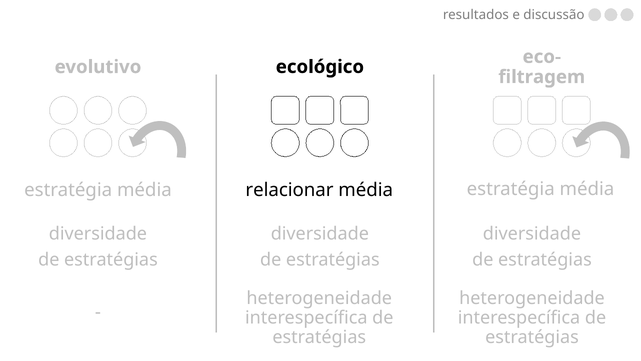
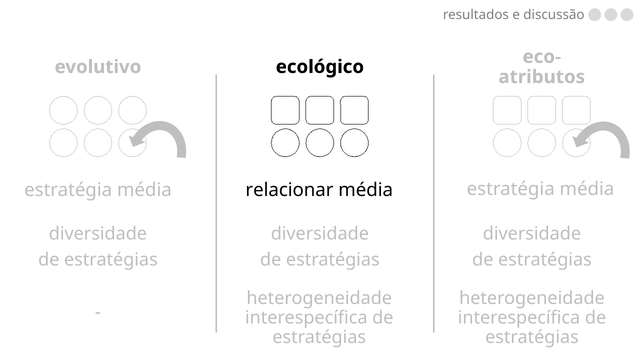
filtragem: filtragem -> atributos
